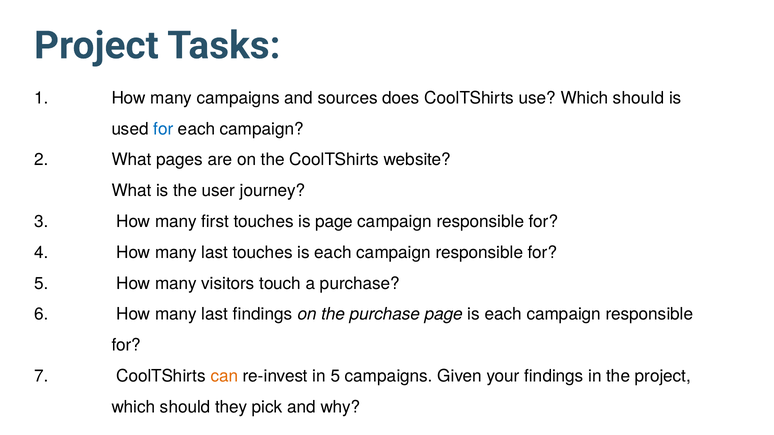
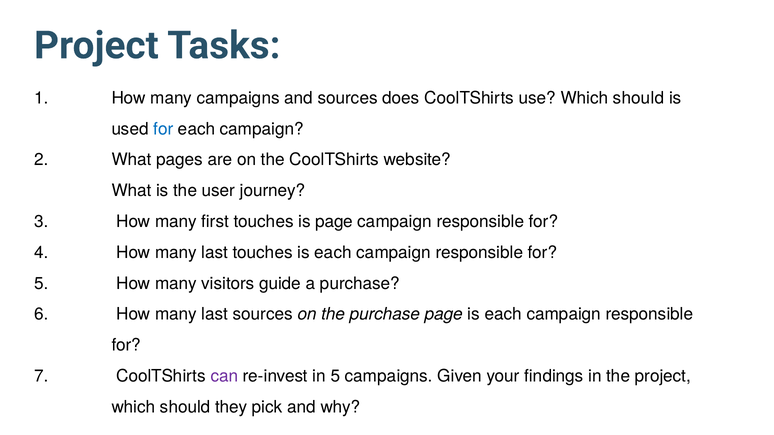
touch: touch -> guide
last findings: findings -> sources
can colour: orange -> purple
